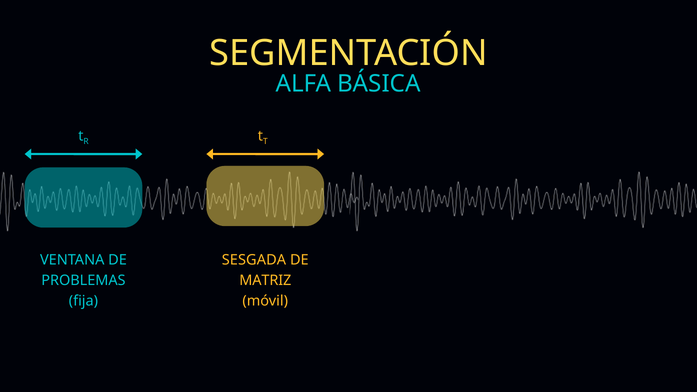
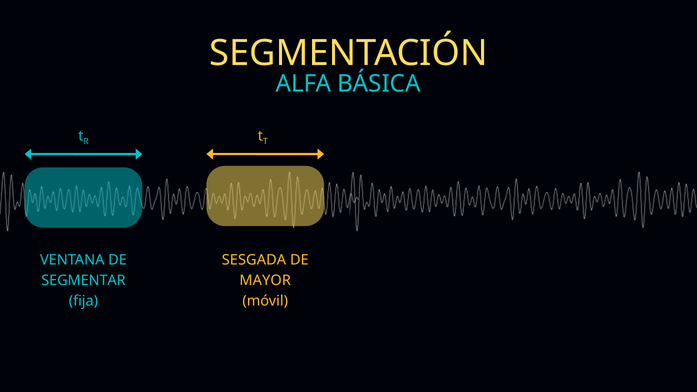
PROBLEMAS: PROBLEMAS -> SEGMENTAR
MATRIZ: MATRIZ -> MAYOR
